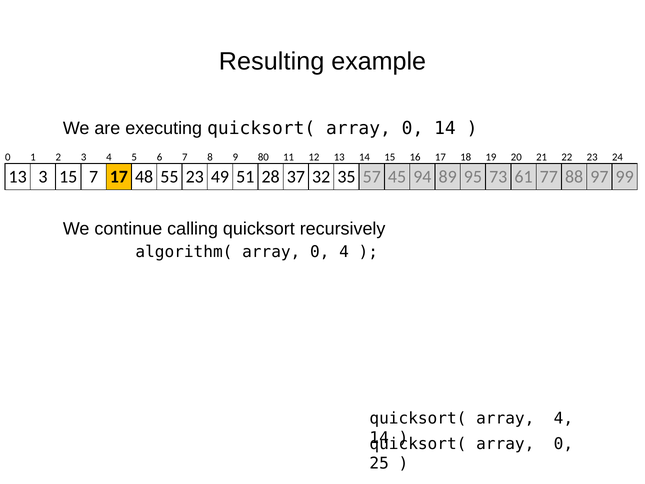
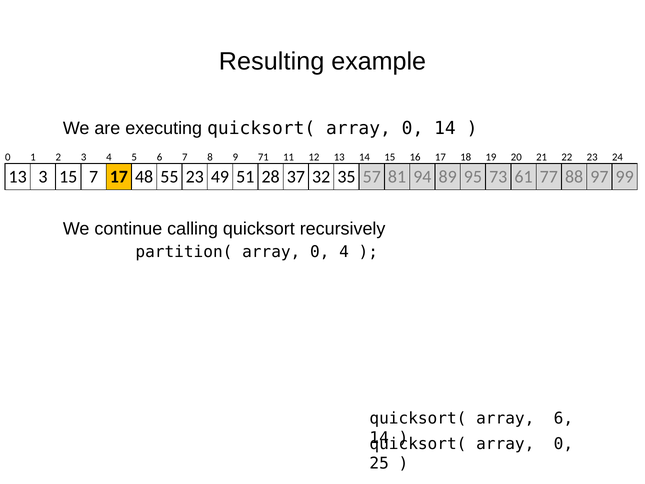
80: 80 -> 71
45: 45 -> 81
algorithm(: algorithm( -> partition(
array 4: 4 -> 6
